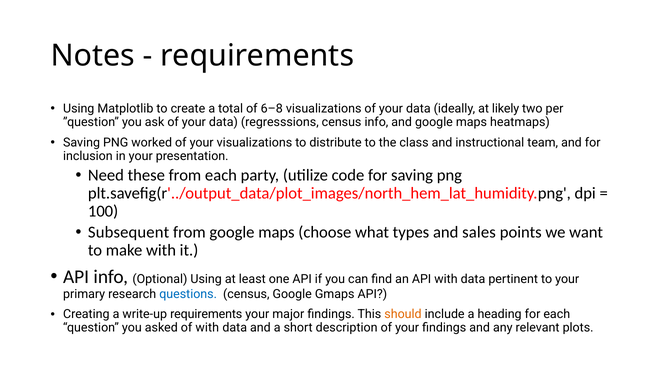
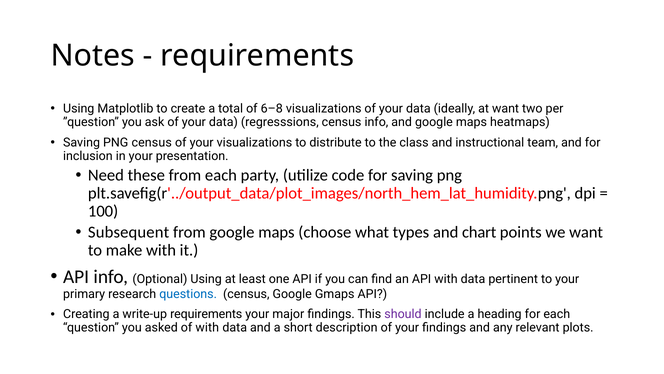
at likely: likely -> want
PNG worked: worked -> census
sales: sales -> chart
should colour: orange -> purple
